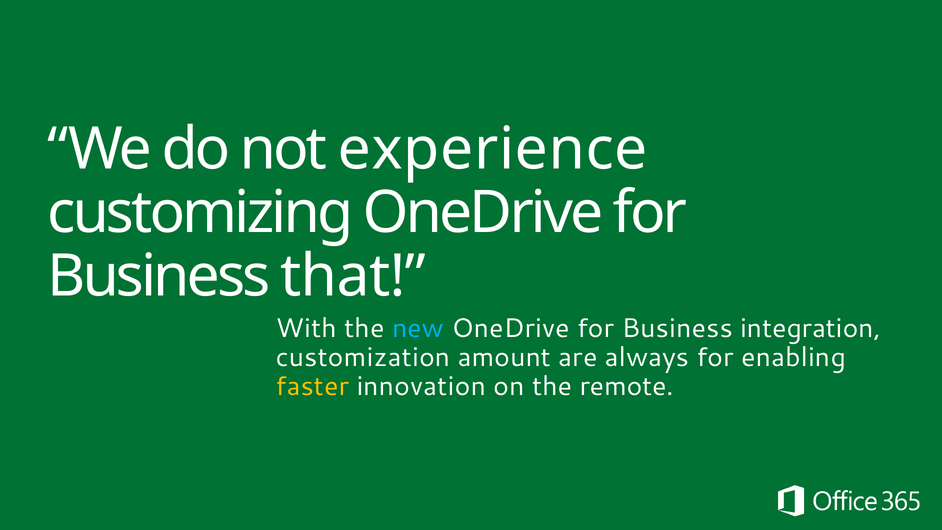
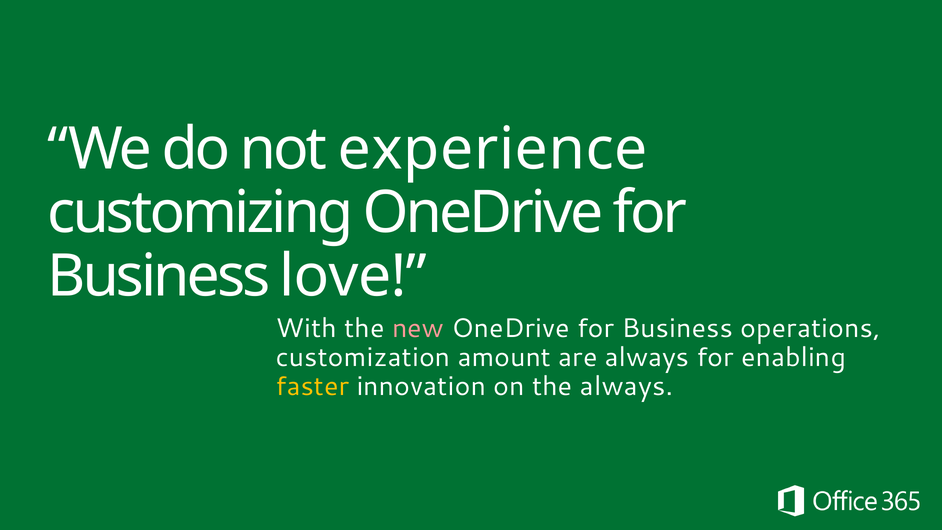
that: that -> love
new colour: light blue -> pink
integration: integration -> operations
the remote: remote -> always
